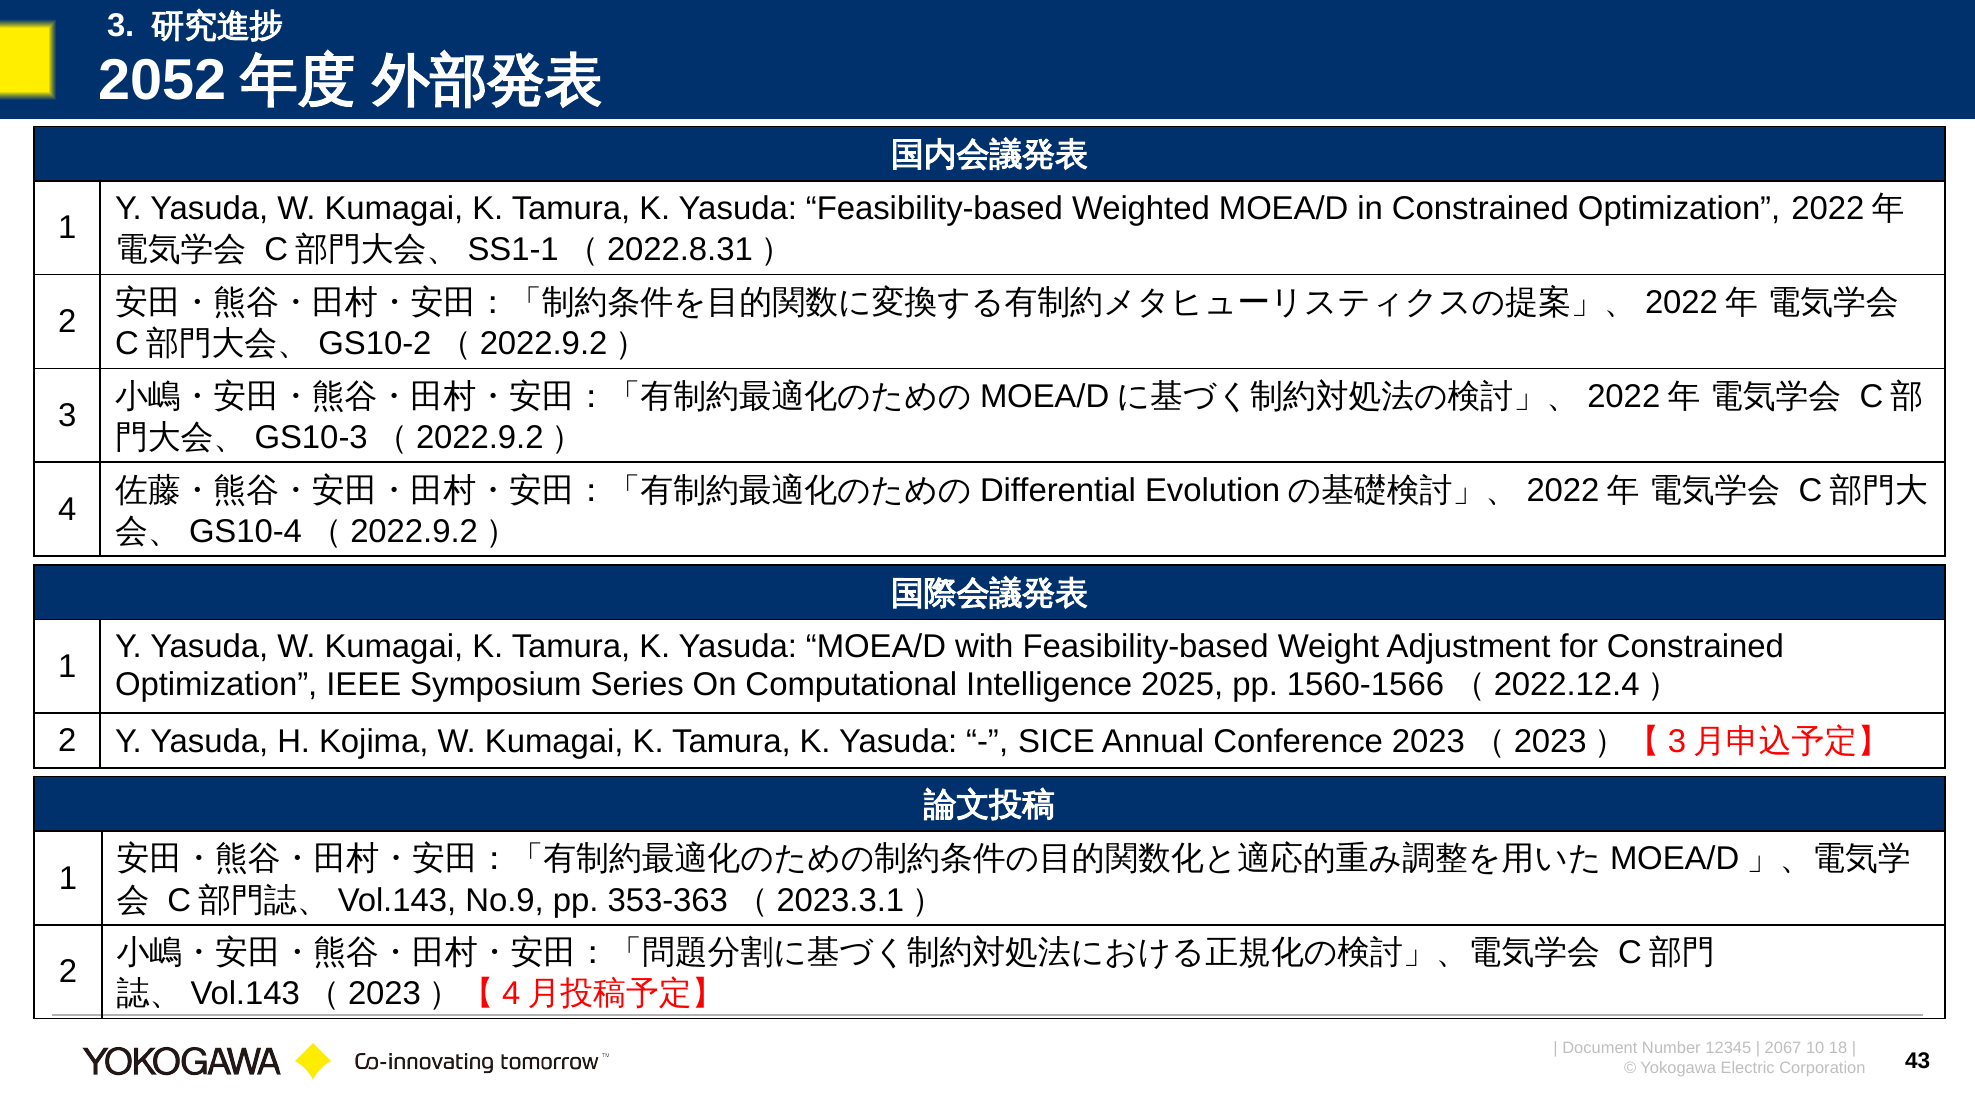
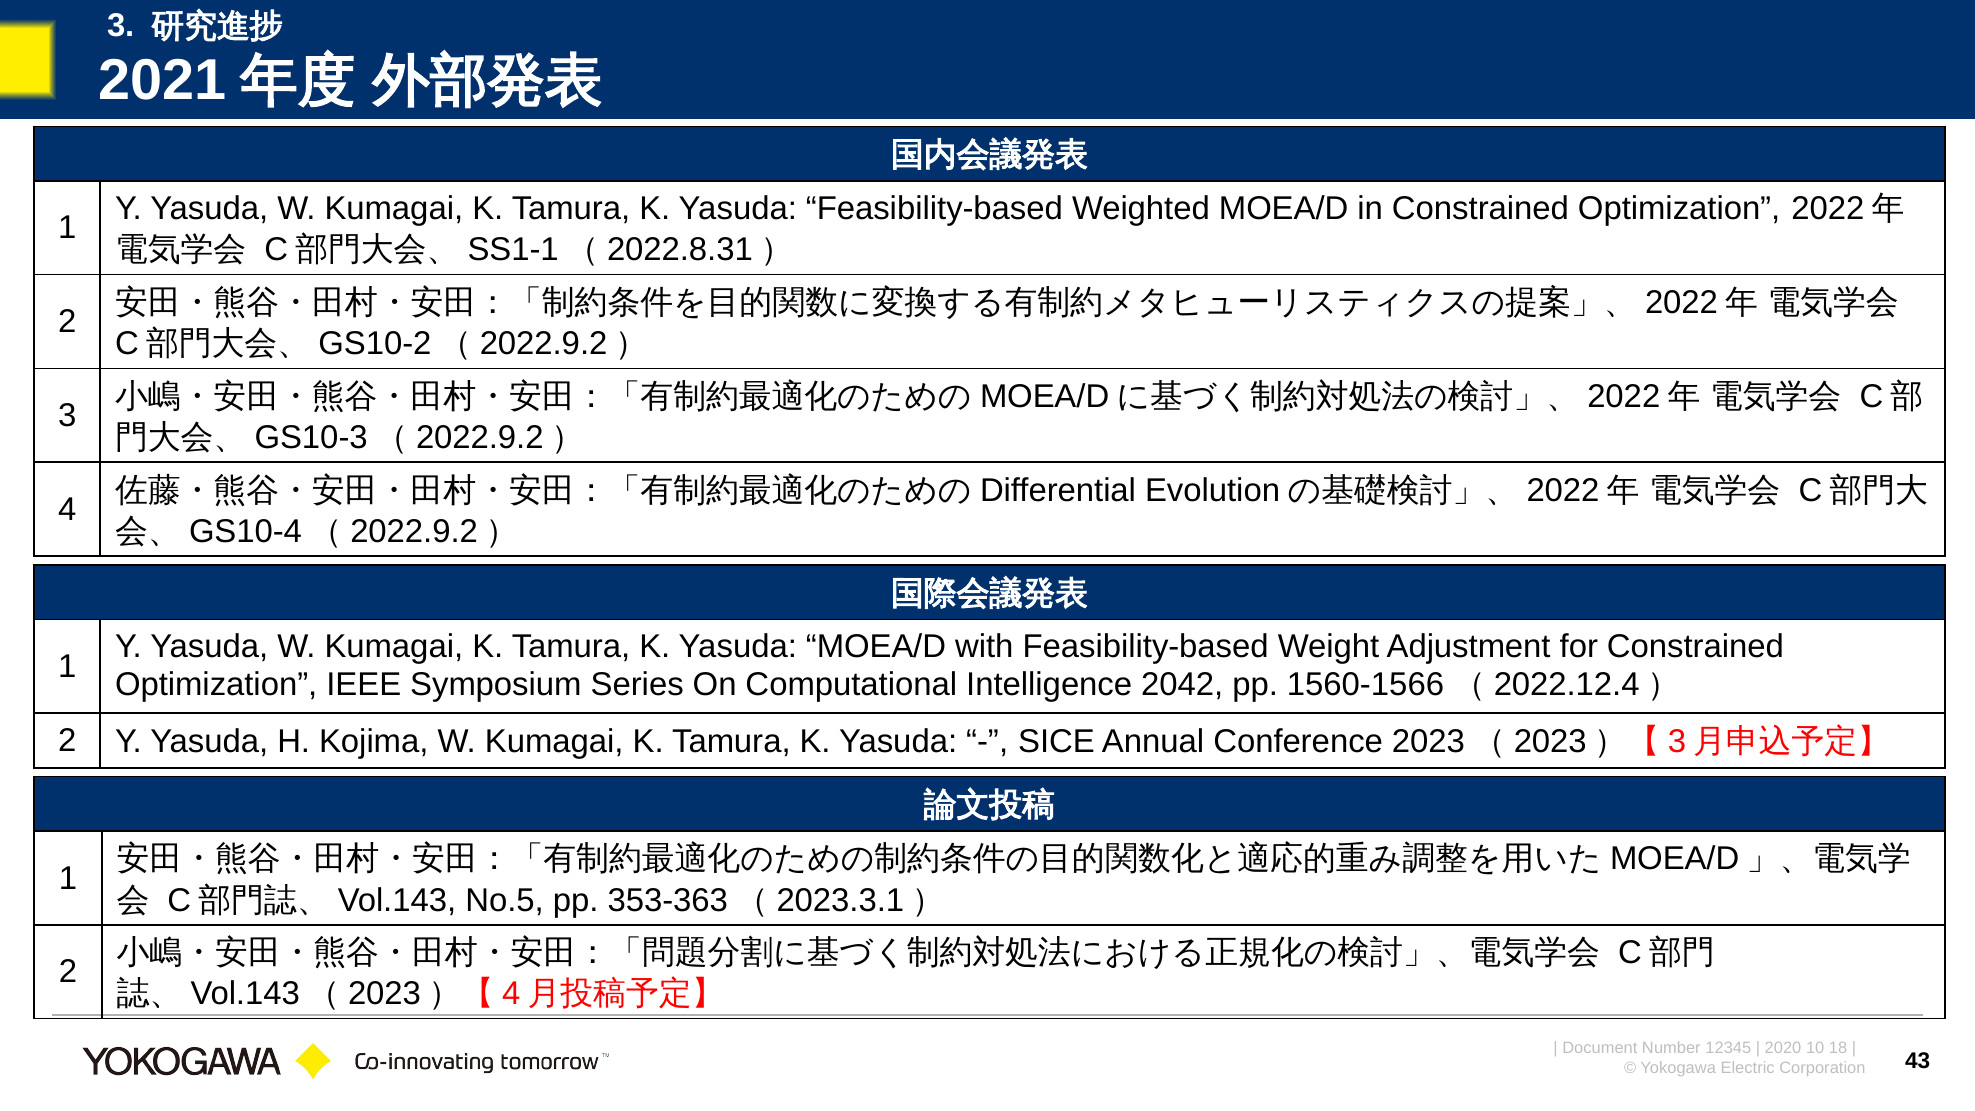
2052: 2052 -> 2021
2025: 2025 -> 2042
No.9: No.9 -> No.5
2067: 2067 -> 2020
